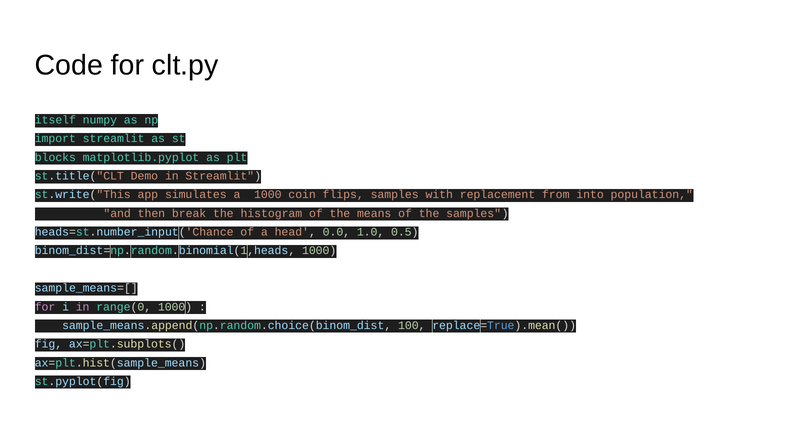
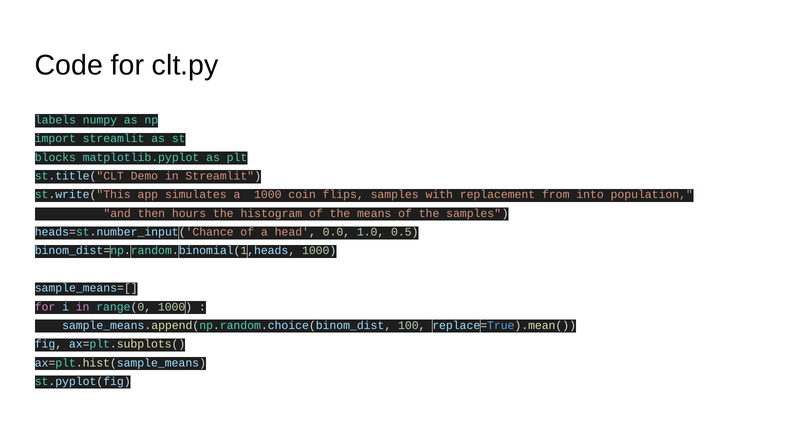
itself: itself -> labels
break: break -> hours
